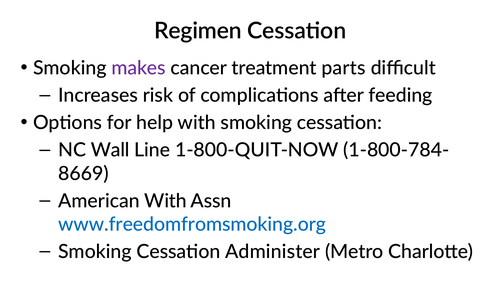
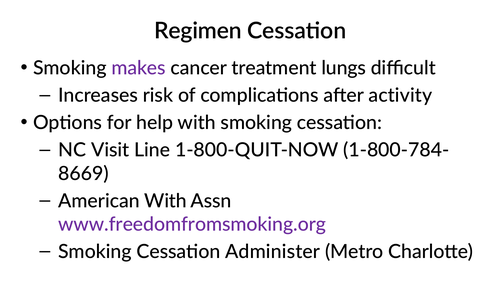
parts: parts -> lungs
feeding: feeding -> activity
Wall: Wall -> Visit
www.freedomfromsmoking.org colour: blue -> purple
